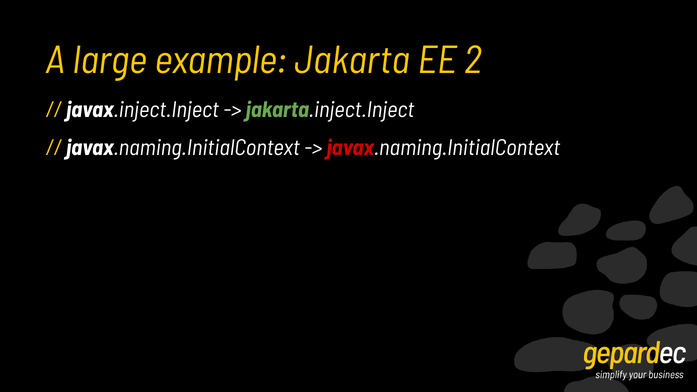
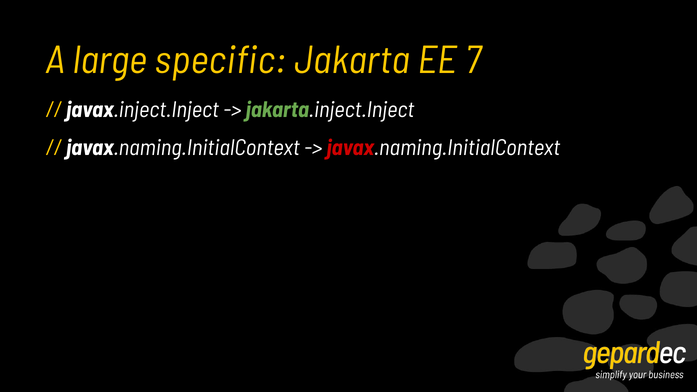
example: example -> specific
2: 2 -> 7
